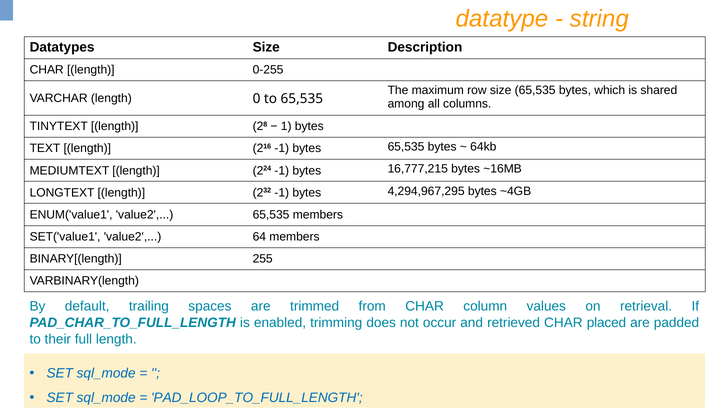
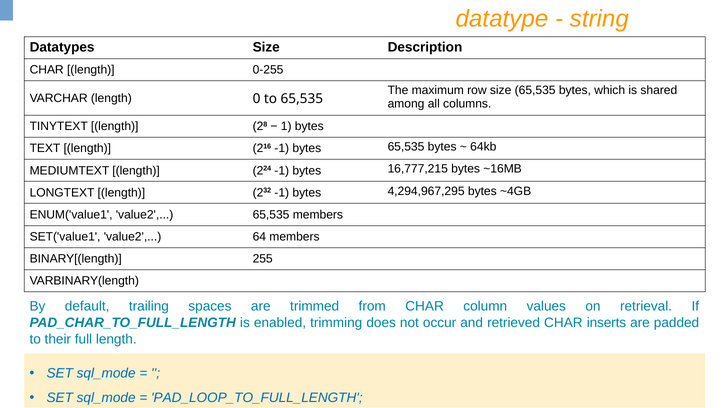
placed: placed -> inserts
